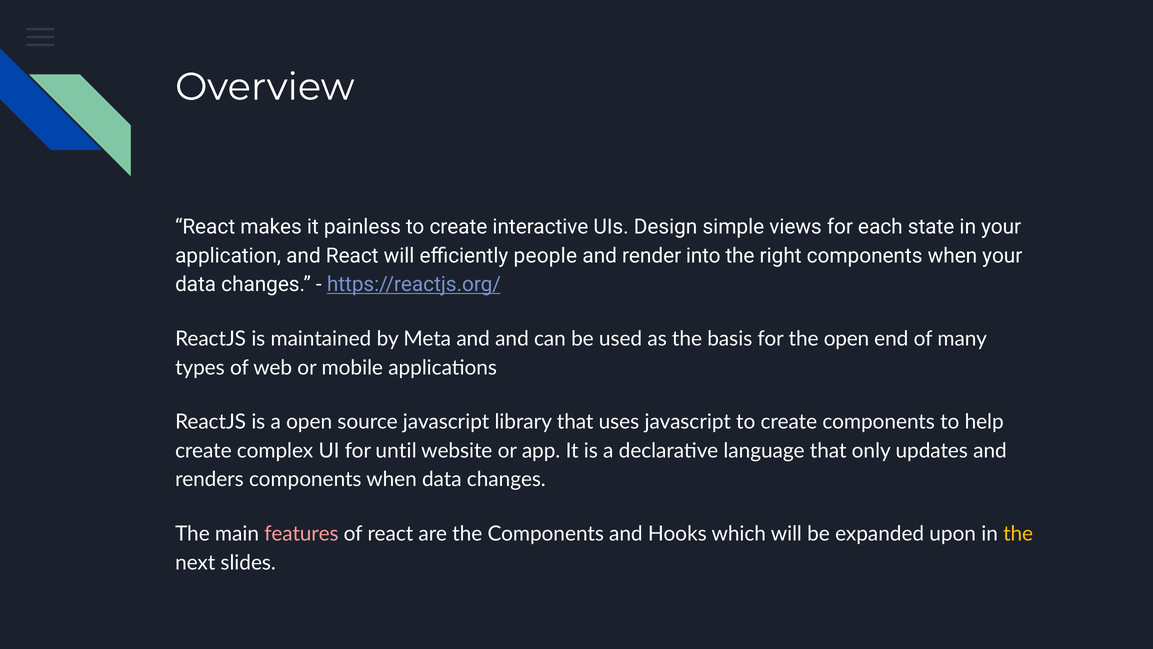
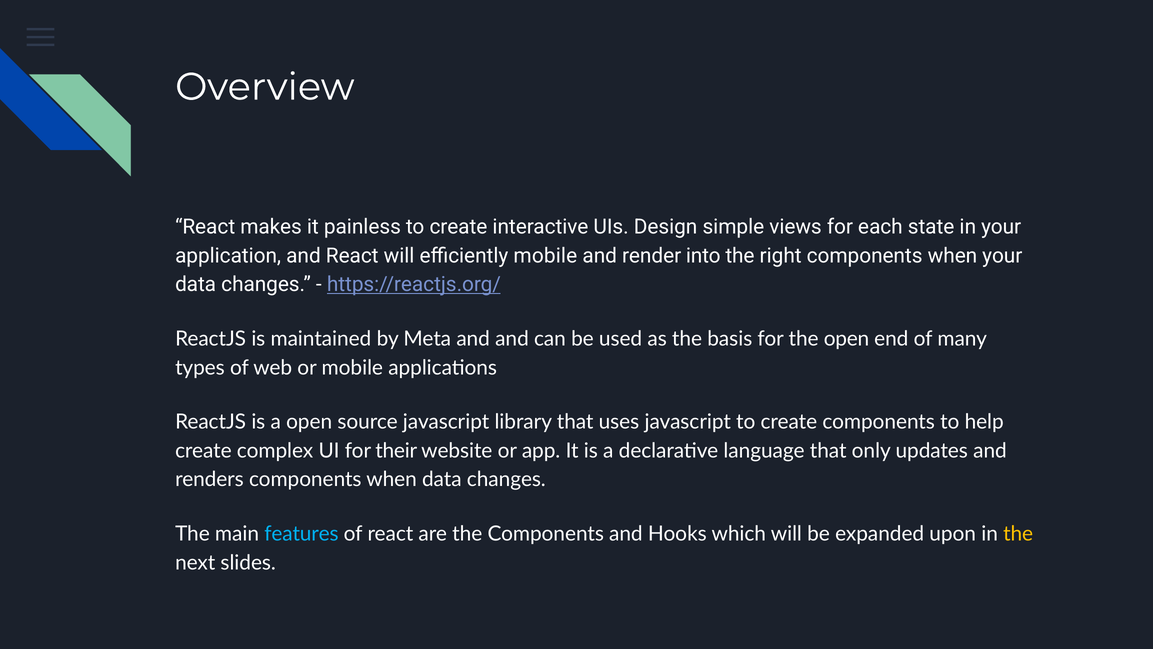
efficiently people: people -> mobile
until: until -> their
features colour: pink -> light blue
